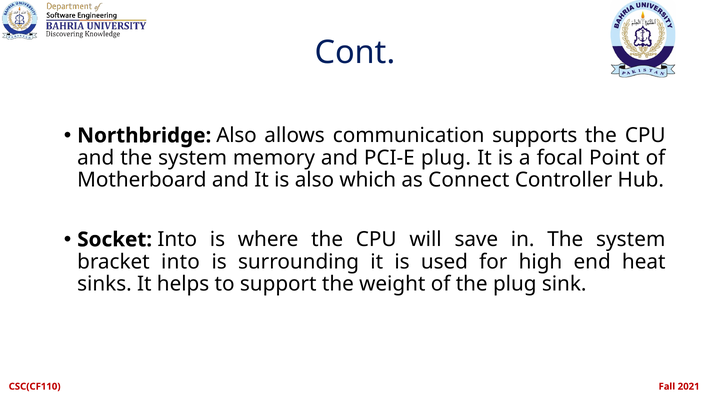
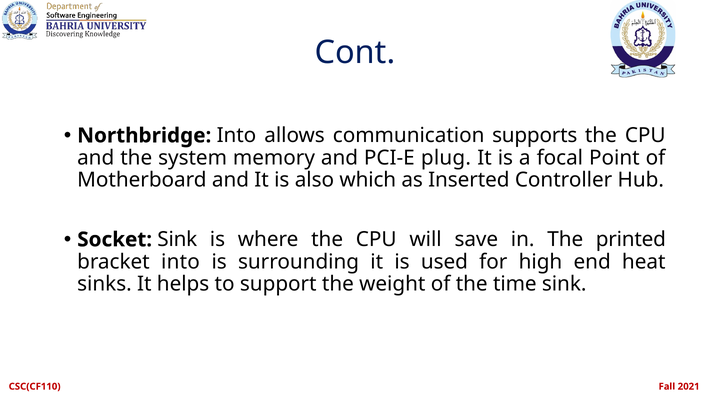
Northbridge Also: Also -> Into
Connect: Connect -> Inserted
Socket Into: Into -> Sink
in The system: system -> printed
the plug: plug -> time
